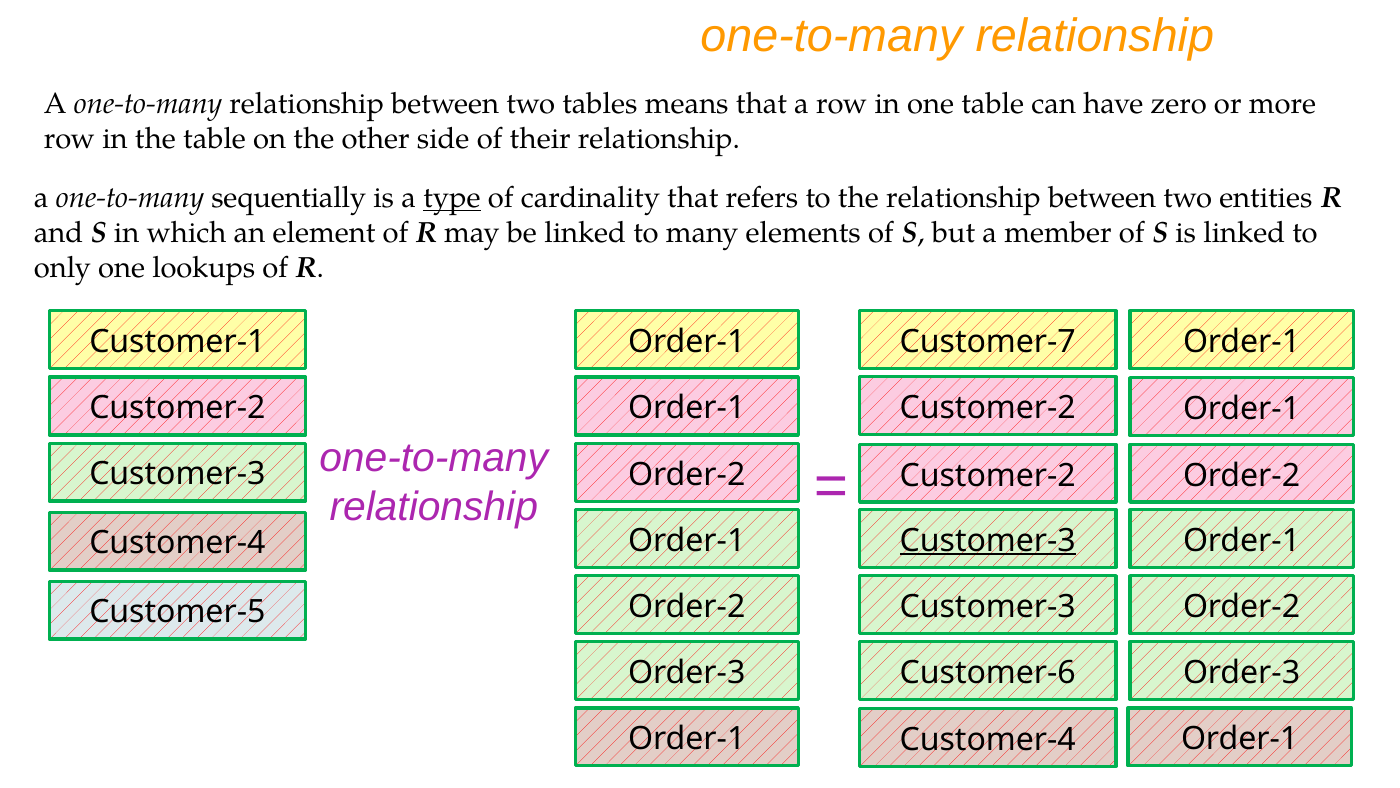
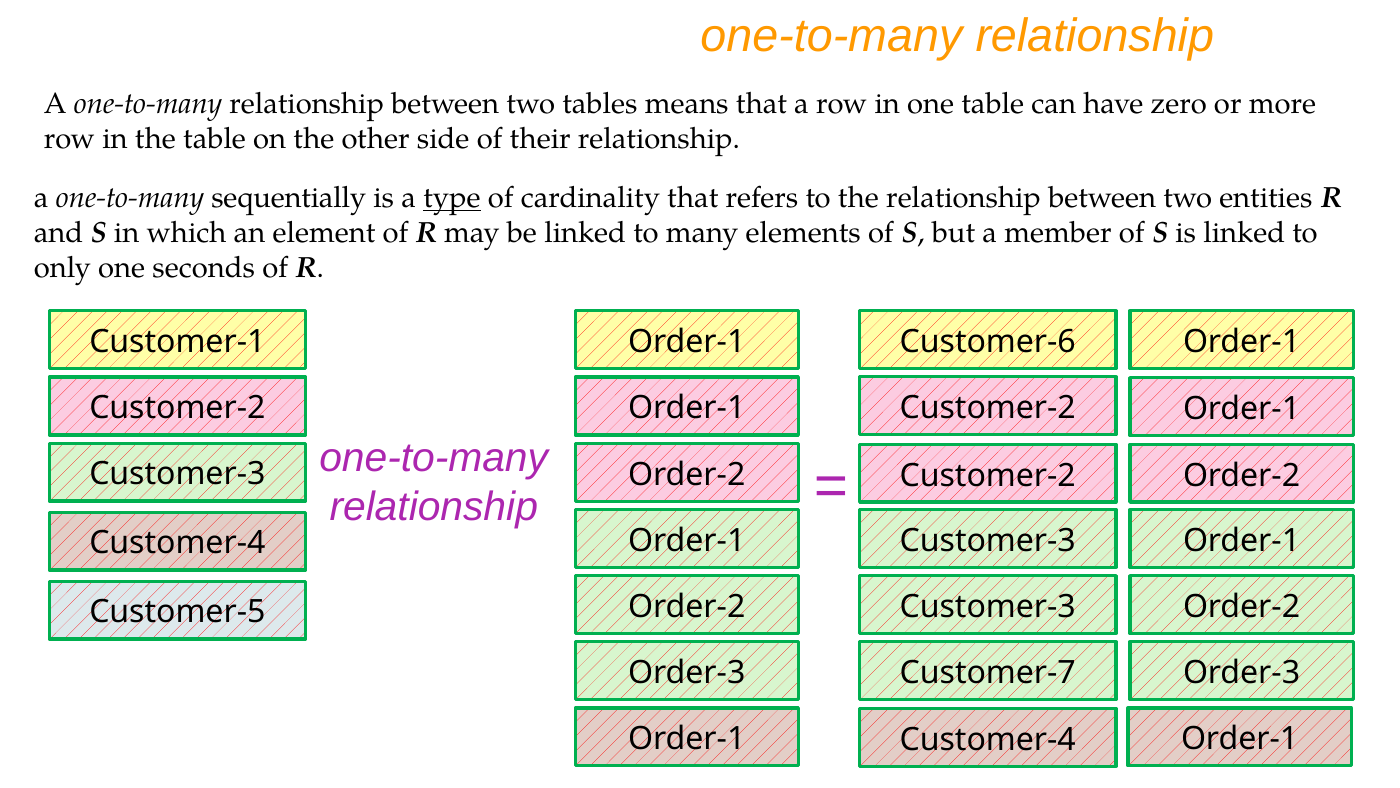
lookups: lookups -> seconds
Customer-7: Customer-7 -> Customer-6
Customer-3 at (988, 540) underline: present -> none
Customer-6: Customer-6 -> Customer-7
